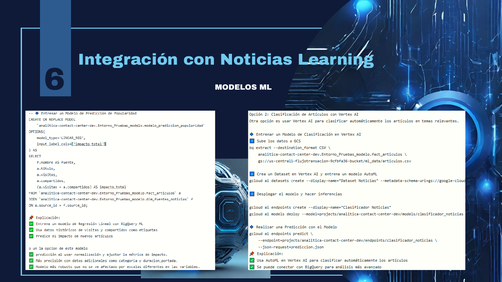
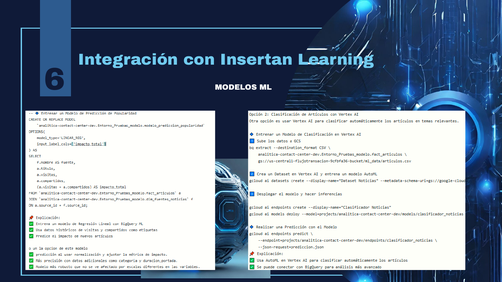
Noticias: Noticias -> Insertan
